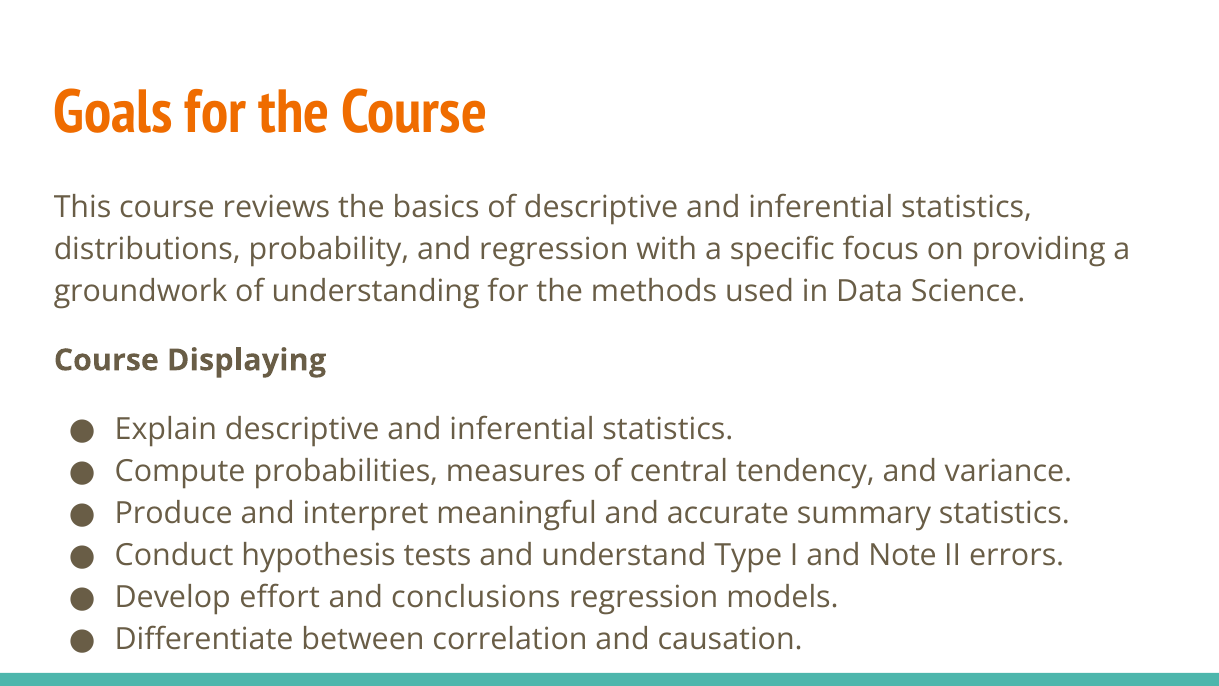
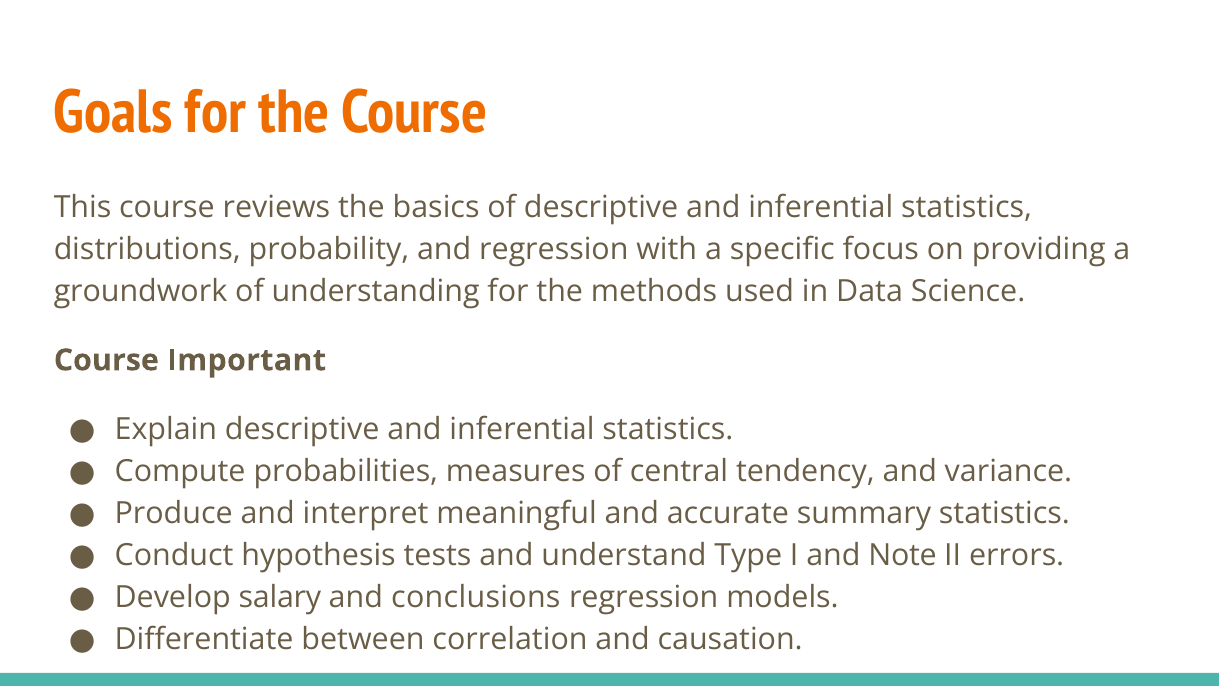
Displaying: Displaying -> Important
effort: effort -> salary
